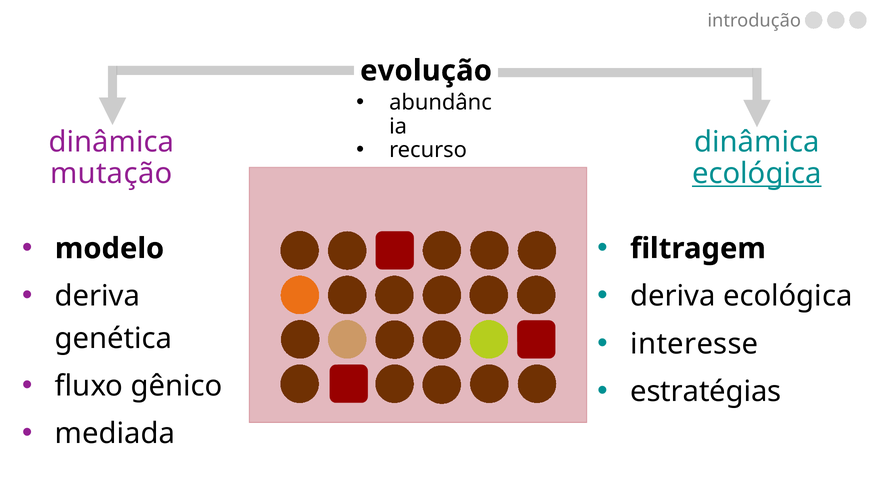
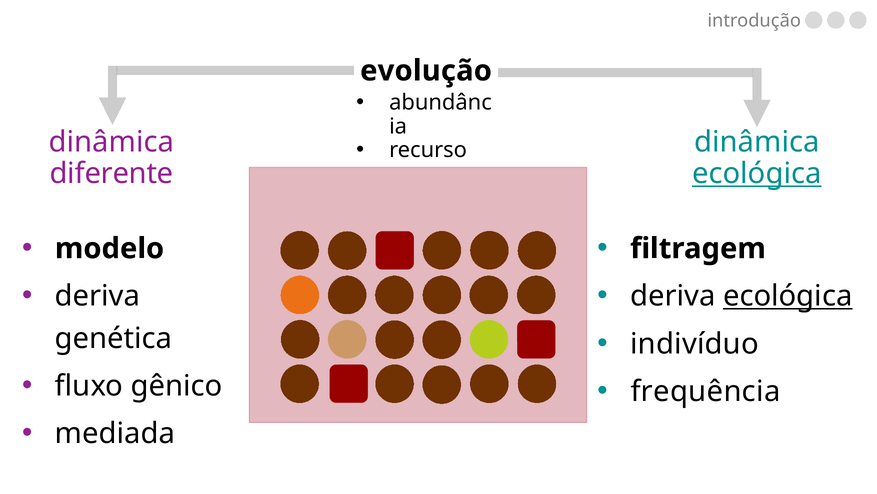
mutação: mutação -> diferente
ecológica at (788, 296) underline: none -> present
interesse: interesse -> indivíduo
estratégias: estratégias -> frequência
